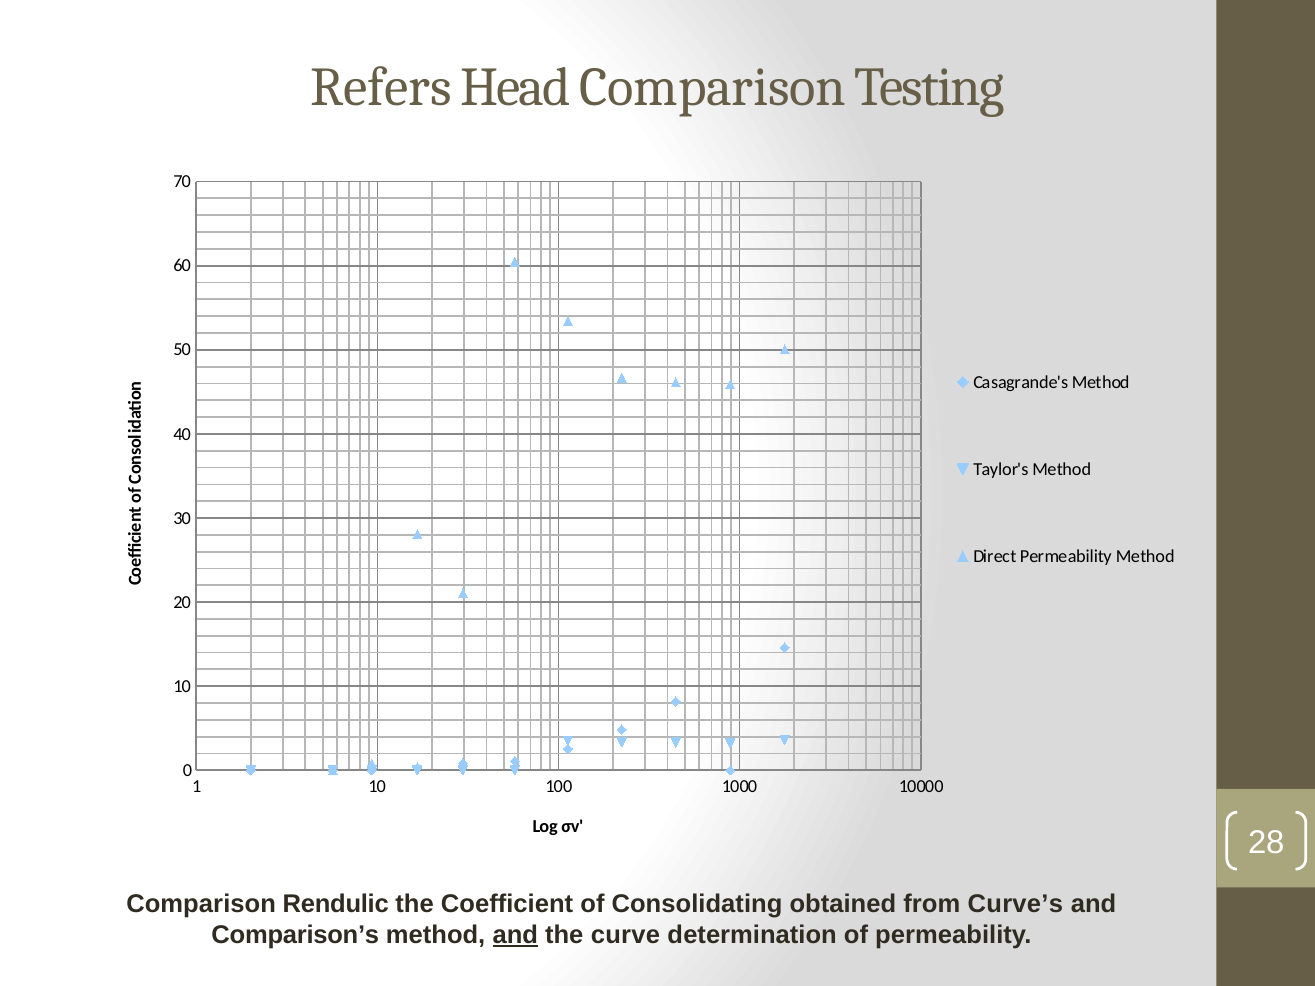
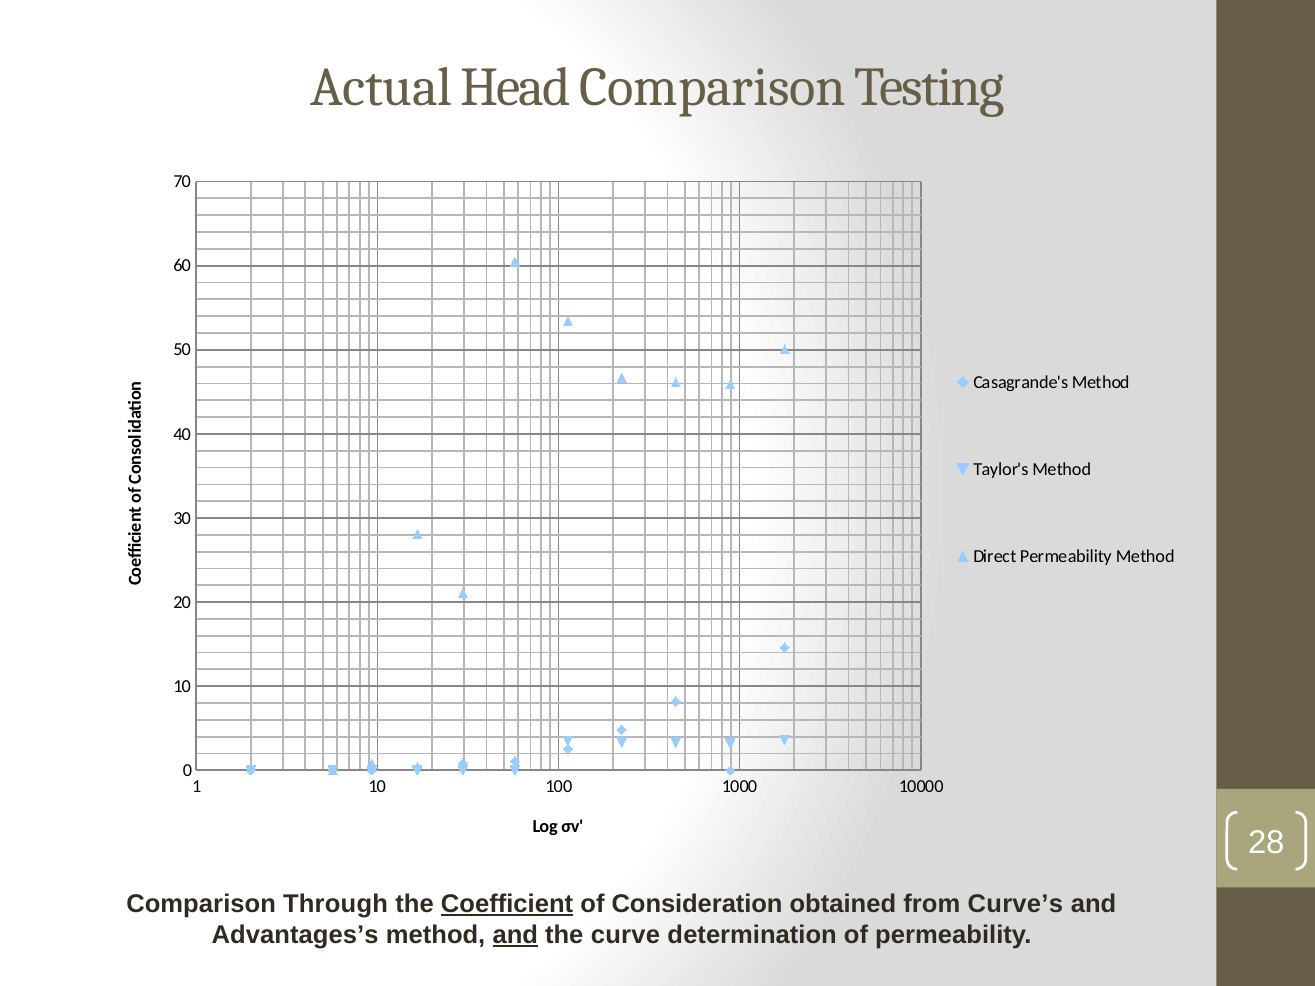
Refers: Refers -> Actual
Rendulic: Rendulic -> Through
Coefficient underline: none -> present
Consolidating: Consolidating -> Consideration
Comparison’s: Comparison’s -> Advantages’s
